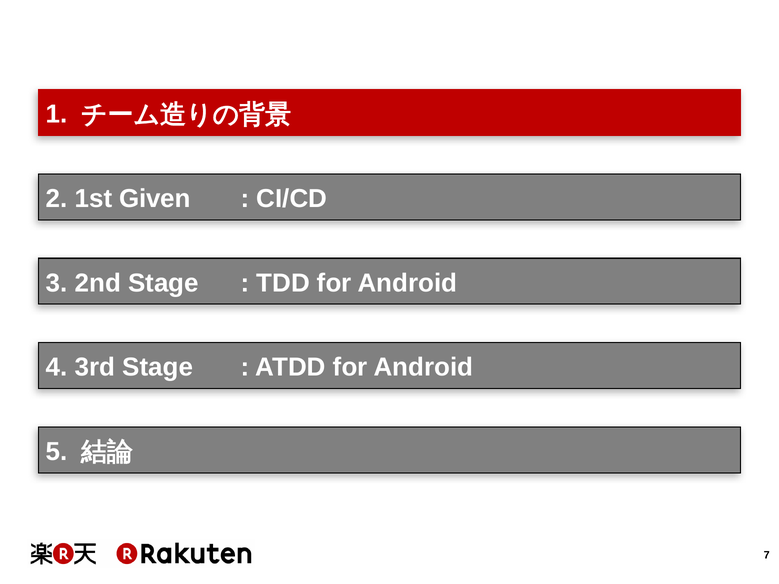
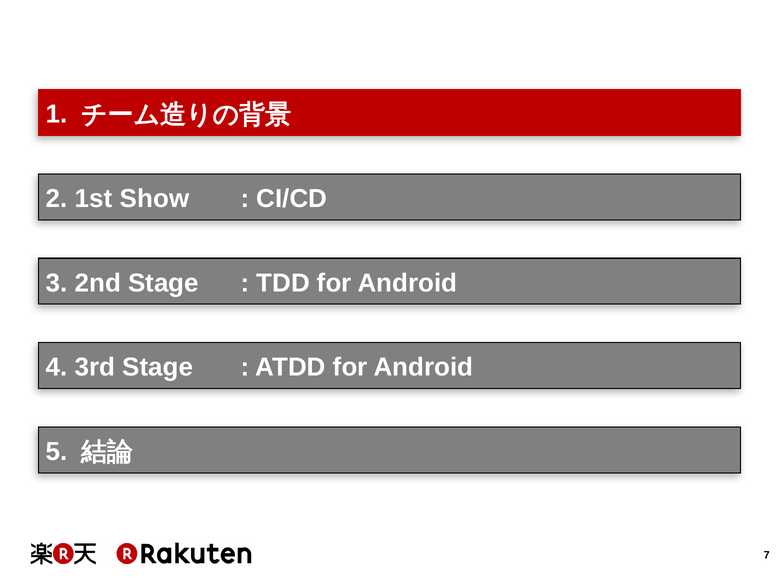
Given: Given -> Show
